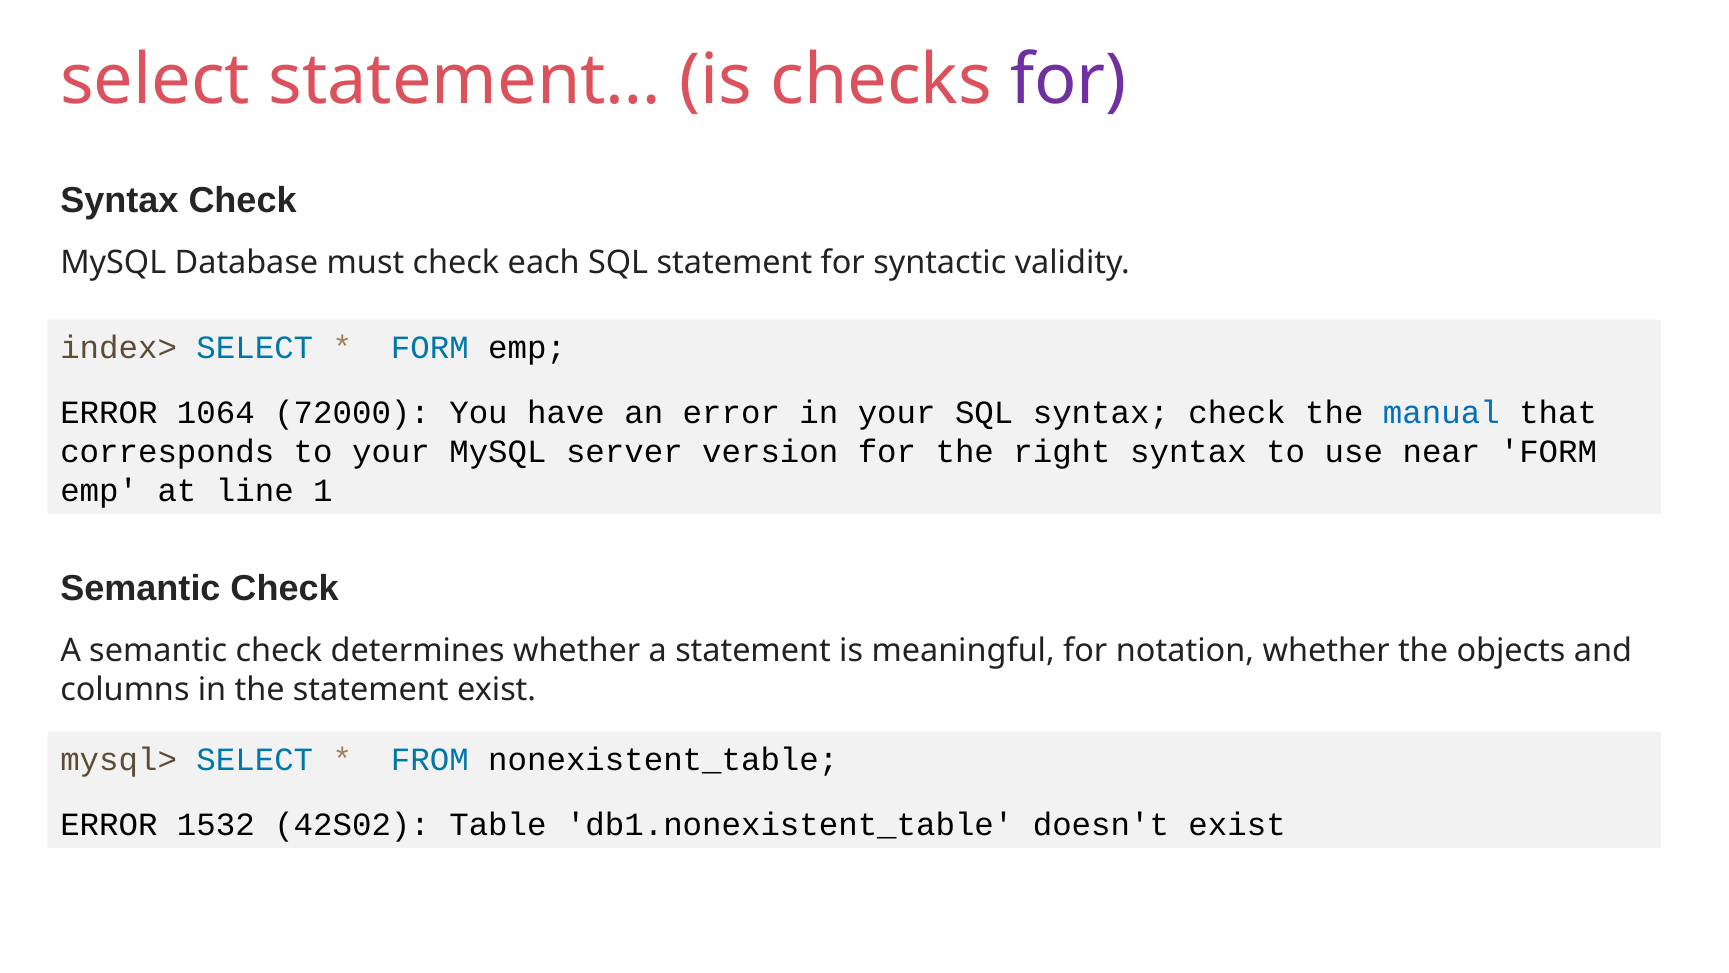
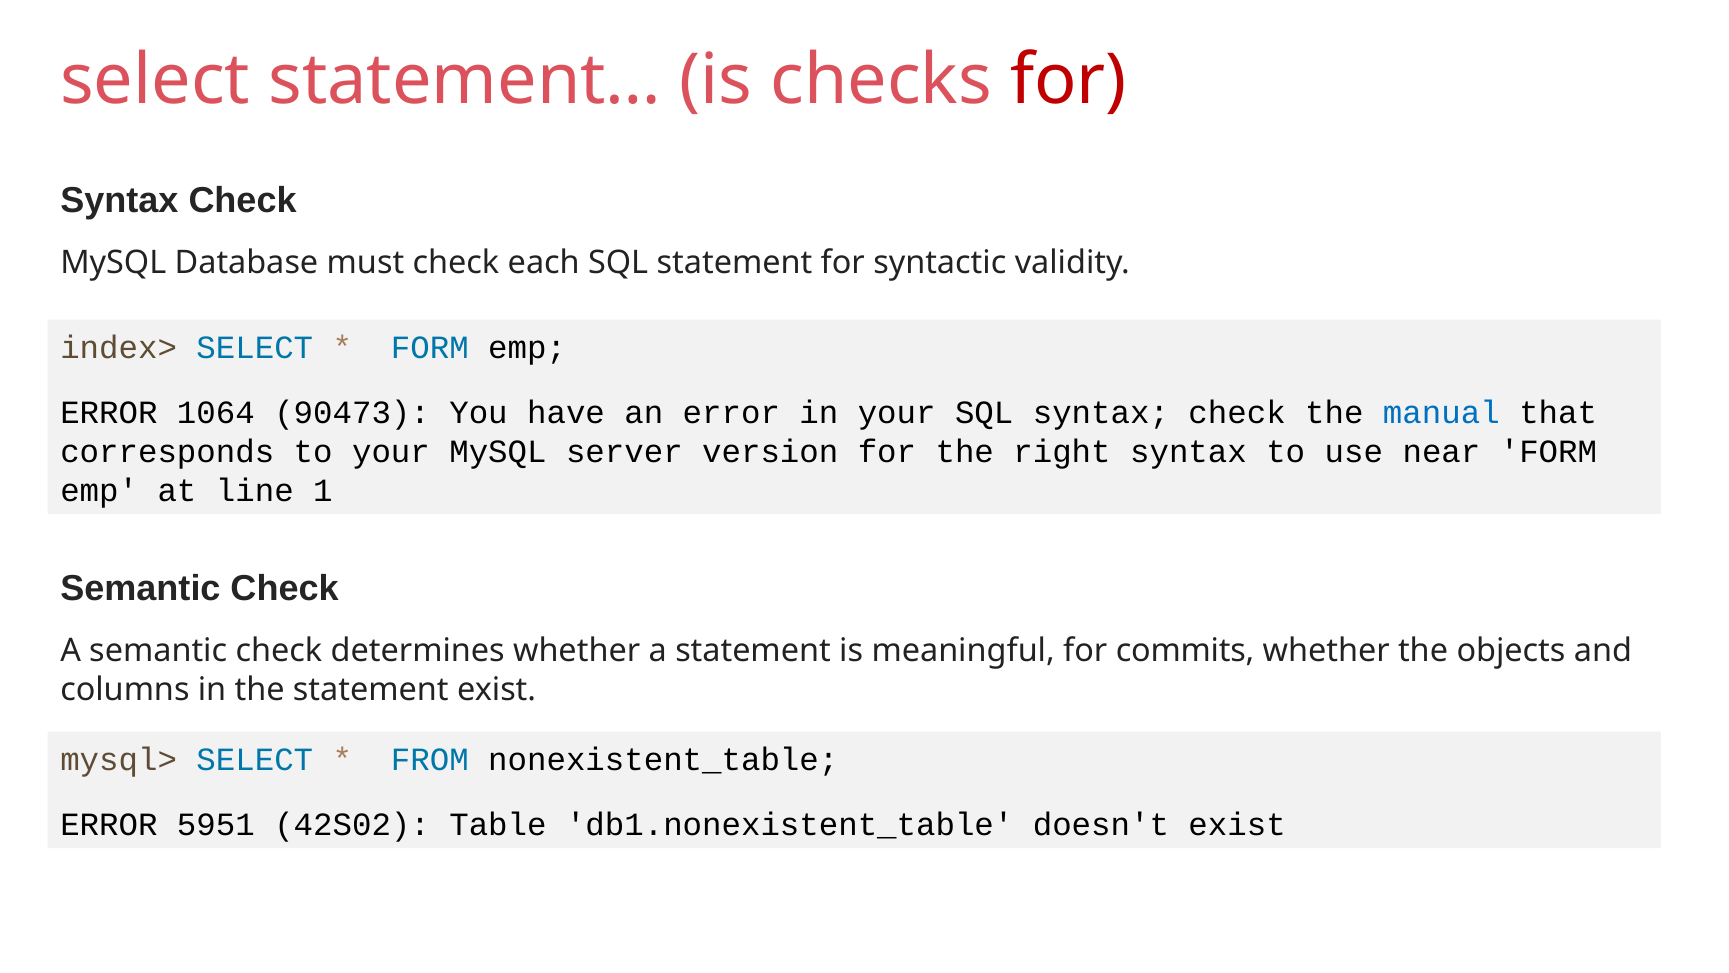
for at (1069, 80) colour: purple -> red
72000: 72000 -> 90473
notation: notation -> commits
1532: 1532 -> 5951
